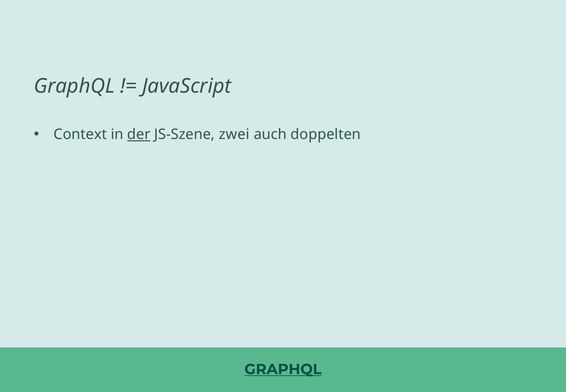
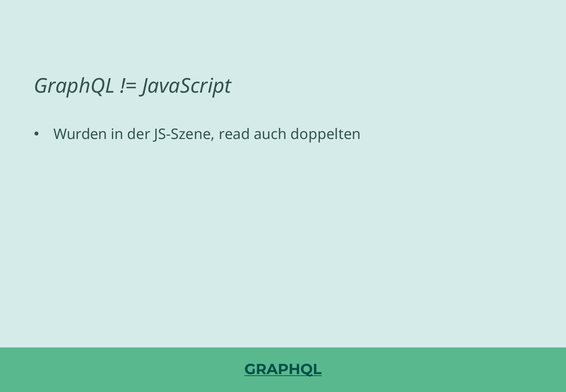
Context: Context -> Wurden
der underline: present -> none
zwei: zwei -> read
